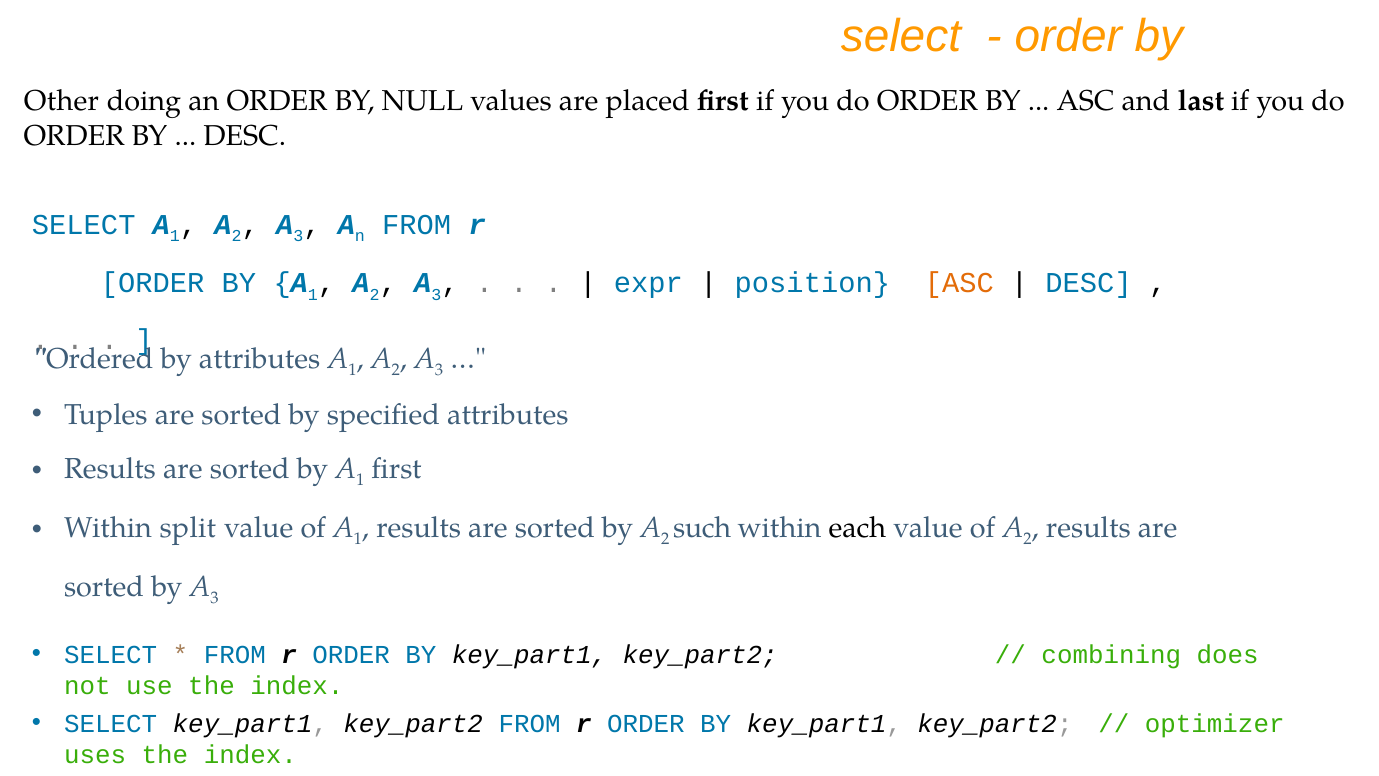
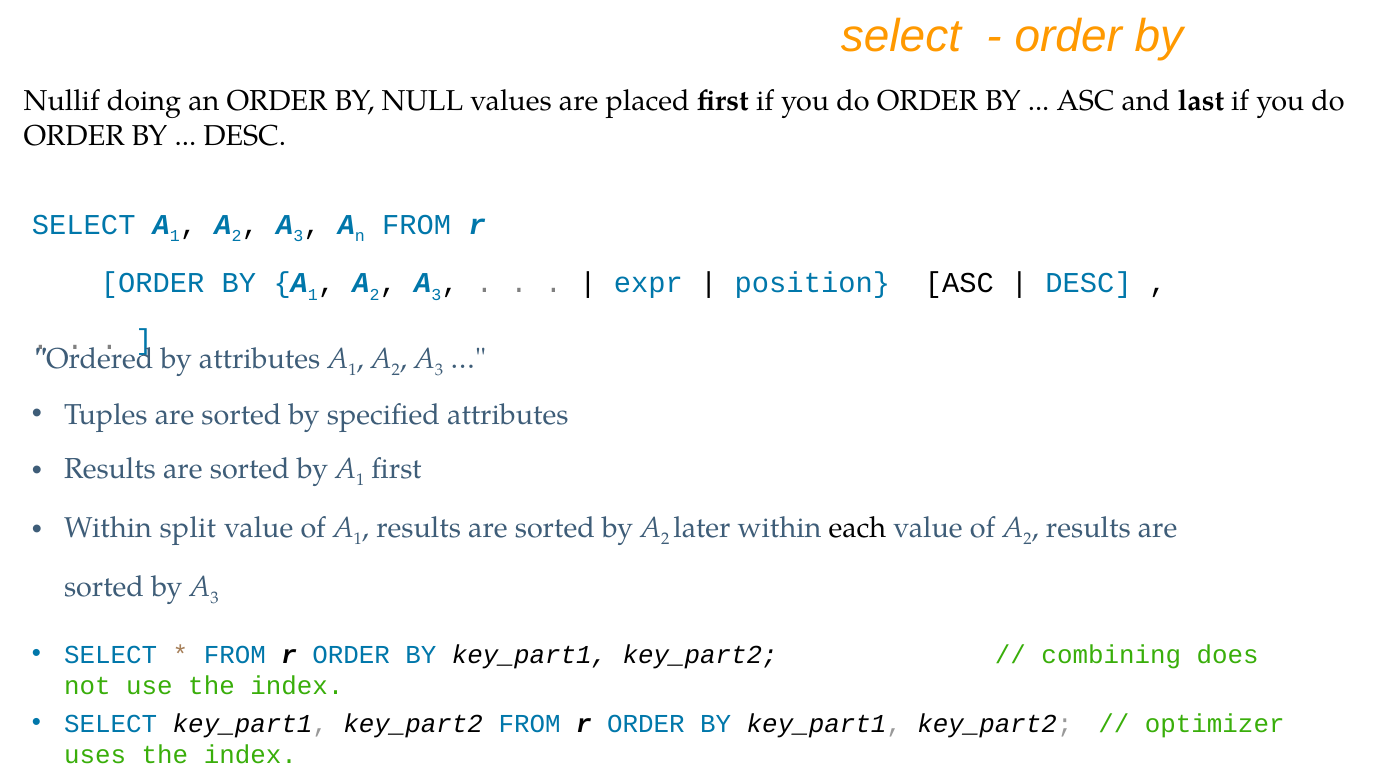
Other: Other -> Nullif
ASC at (959, 283) colour: orange -> black
such: such -> later
